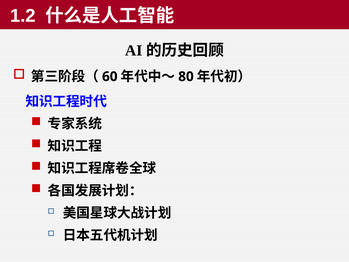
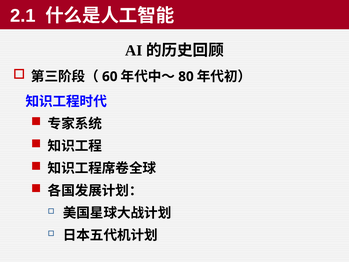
1.2: 1.2 -> 2.1
